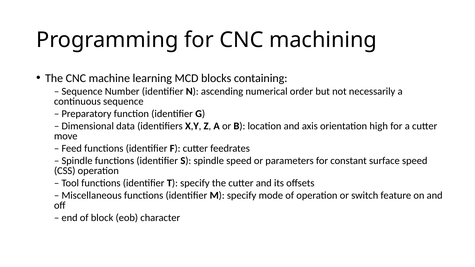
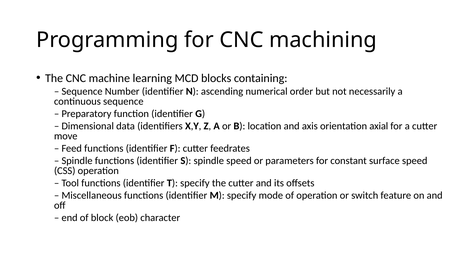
high: high -> axial
